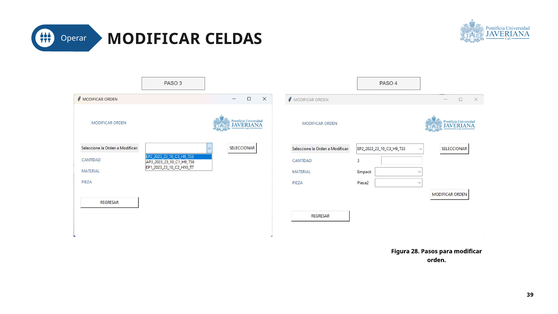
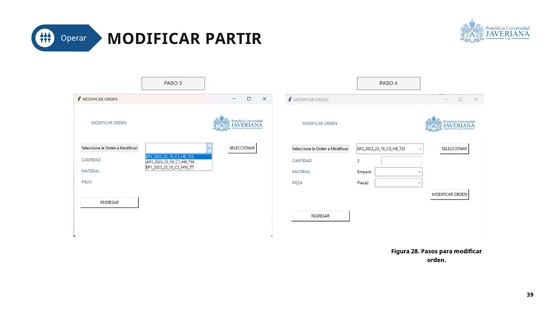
CELDAS: CELDAS -> PARTIR
